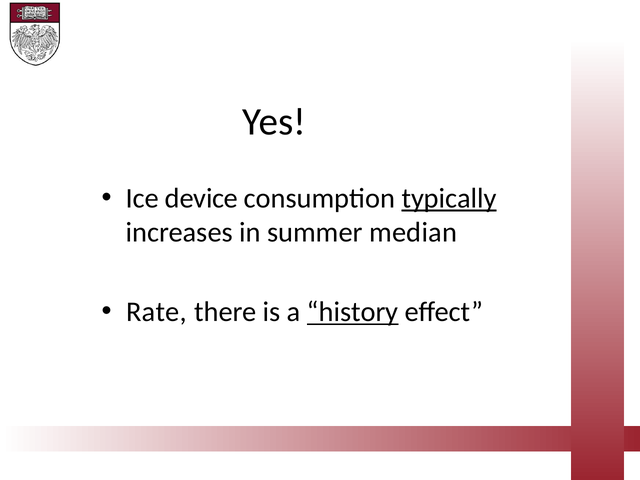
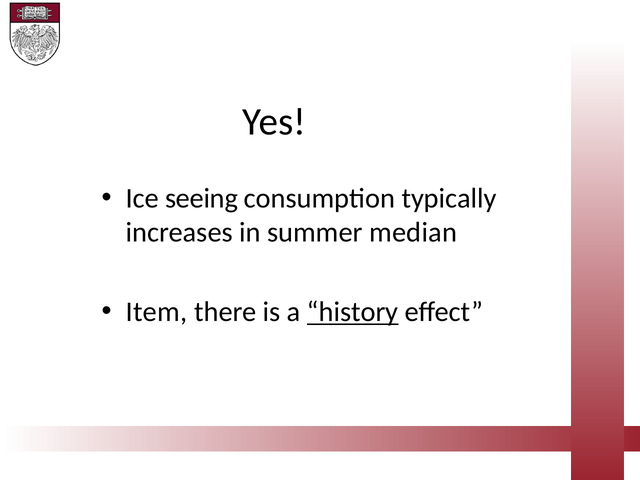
device: device -> seeing
typically underline: present -> none
Rate: Rate -> Item
